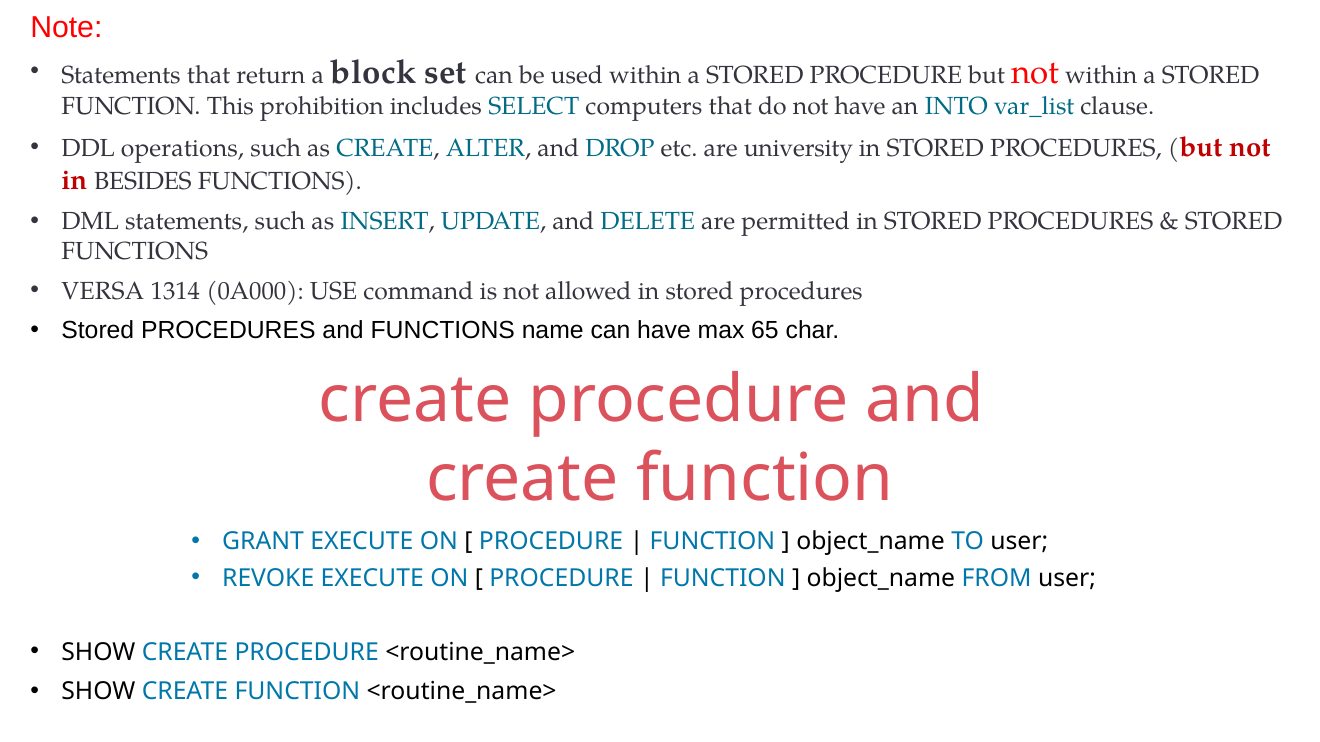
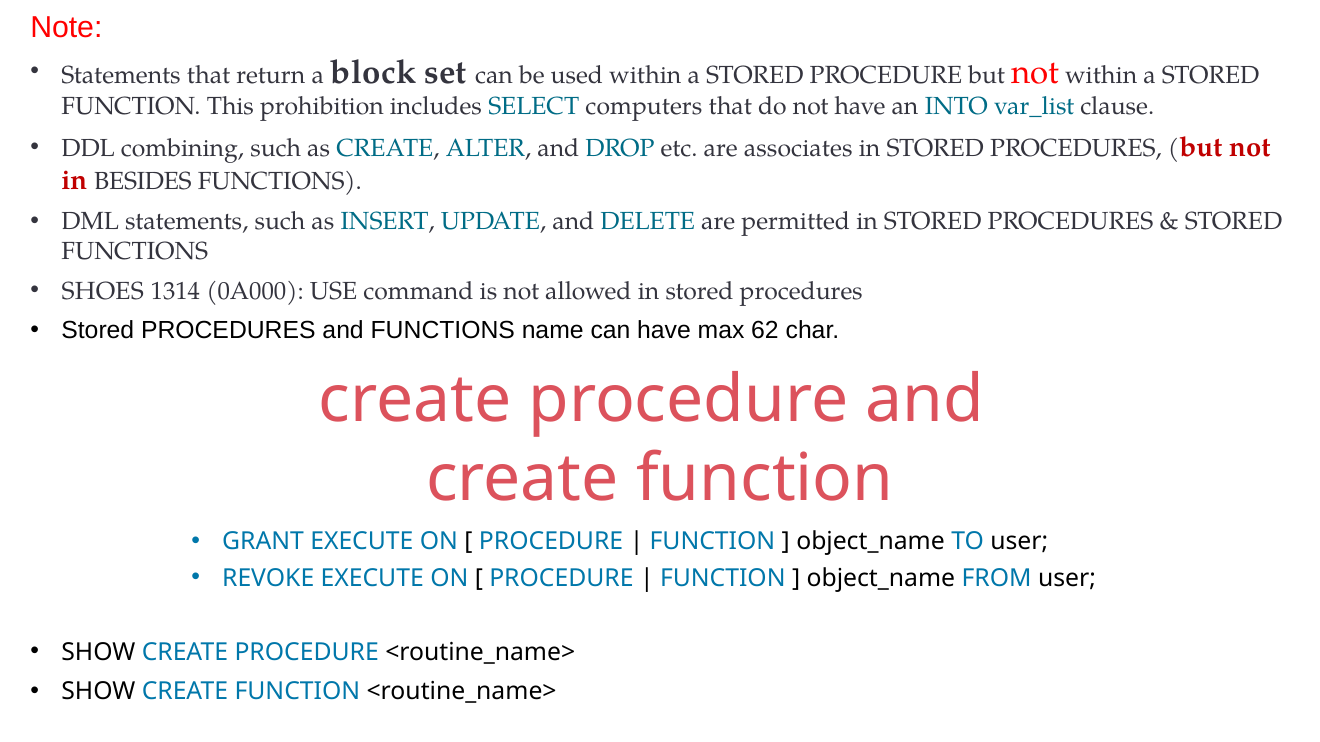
operations: operations -> combining
university: university -> associates
VERSA: VERSA -> SHOES
65: 65 -> 62
